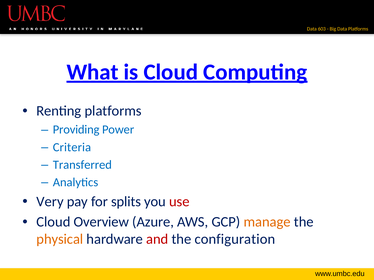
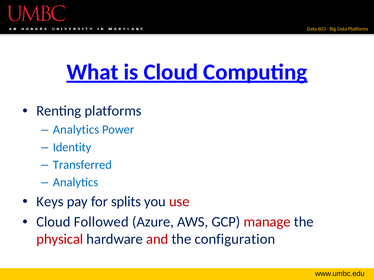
Providing at (76, 130): Providing -> Analytics
Criteria: Criteria -> Identity
Very: Very -> Keys
Overview: Overview -> Followed
manage colour: orange -> red
physical colour: orange -> red
